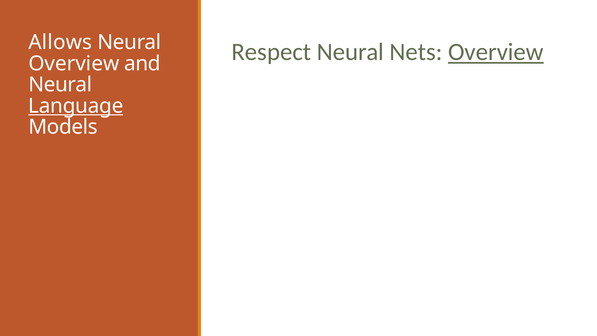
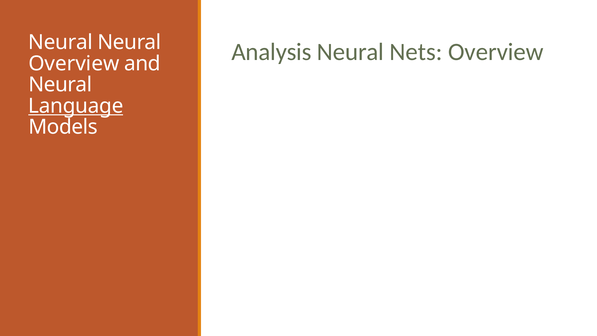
Allows at (60, 42): Allows -> Neural
Respect: Respect -> Analysis
Overview at (496, 52) underline: present -> none
